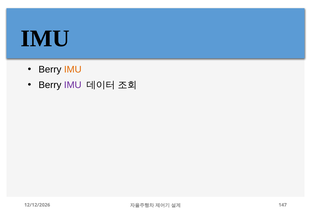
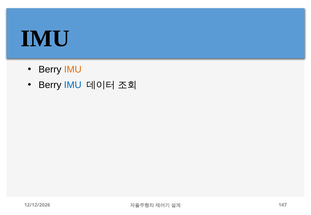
IMU at (73, 85) colour: purple -> blue
